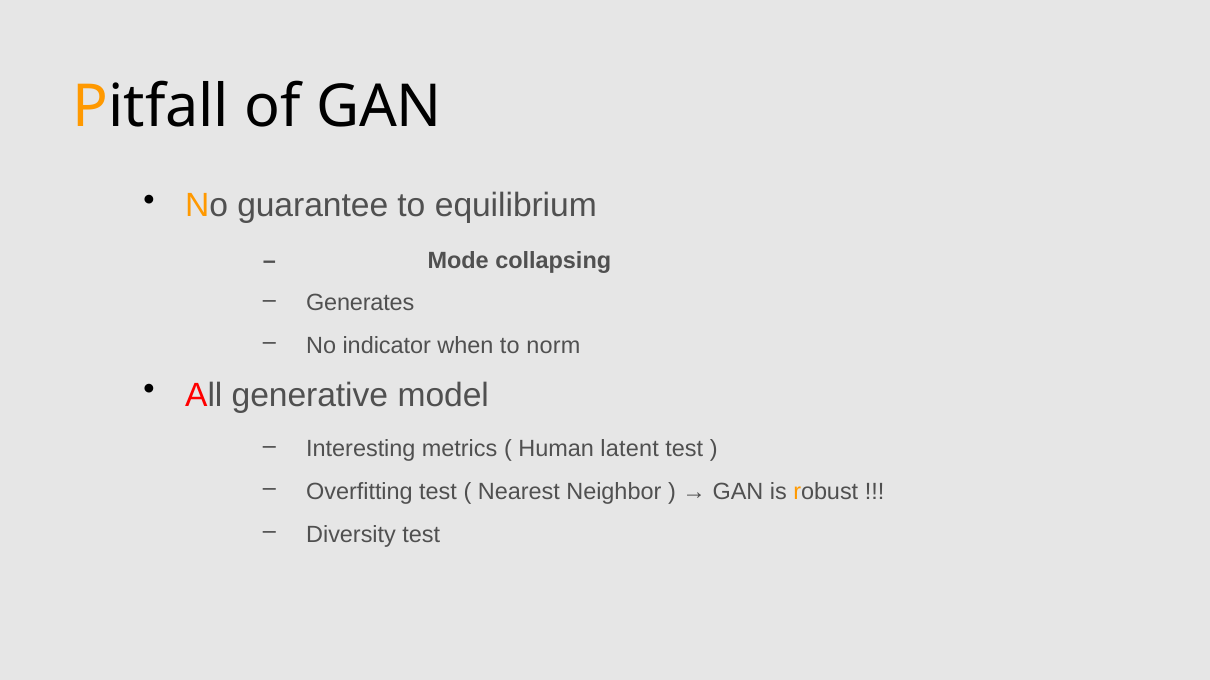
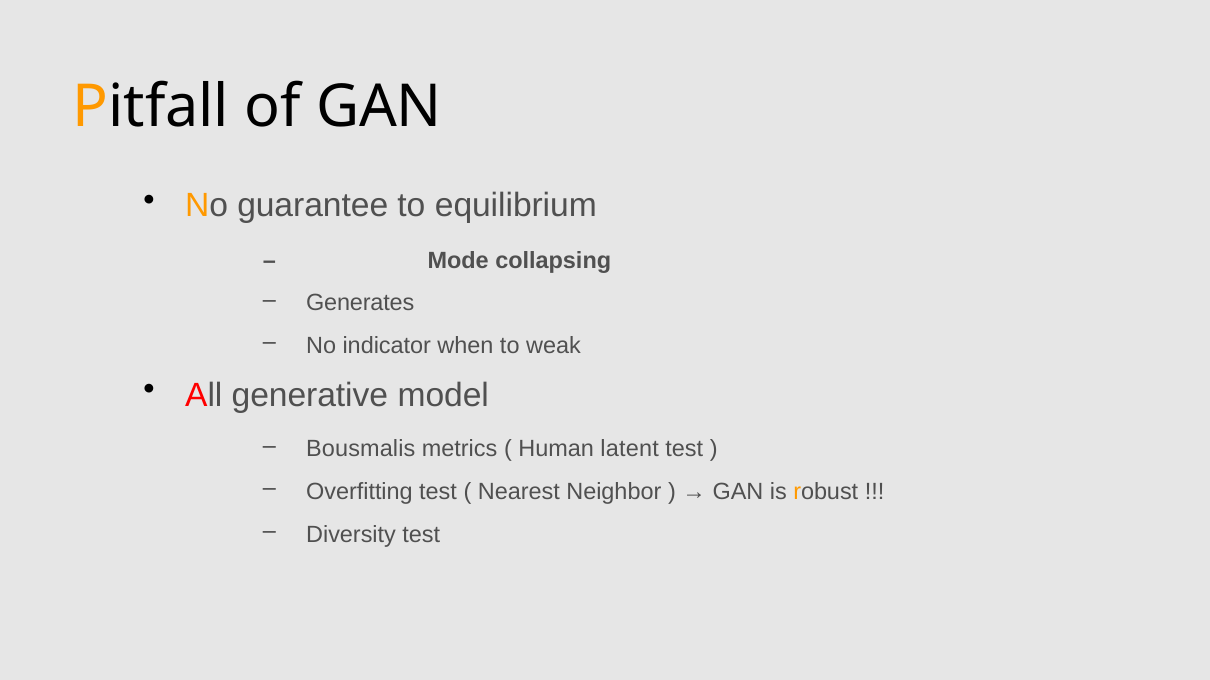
norm: norm -> weak
Interesting: Interesting -> Bousmalis
